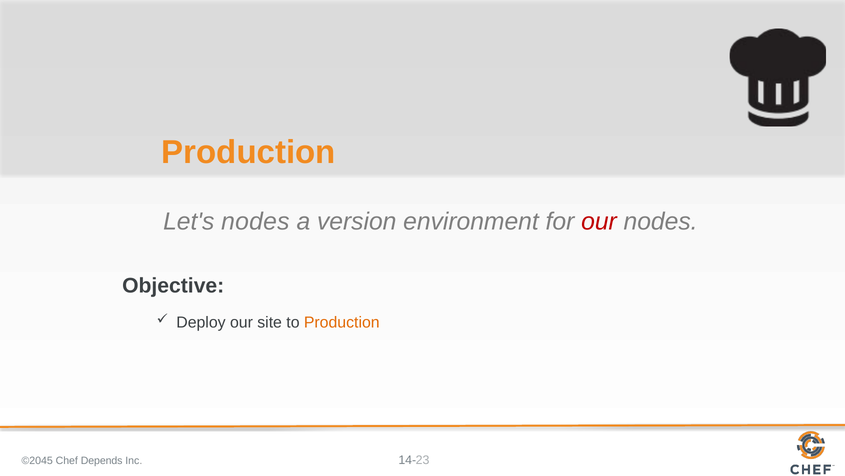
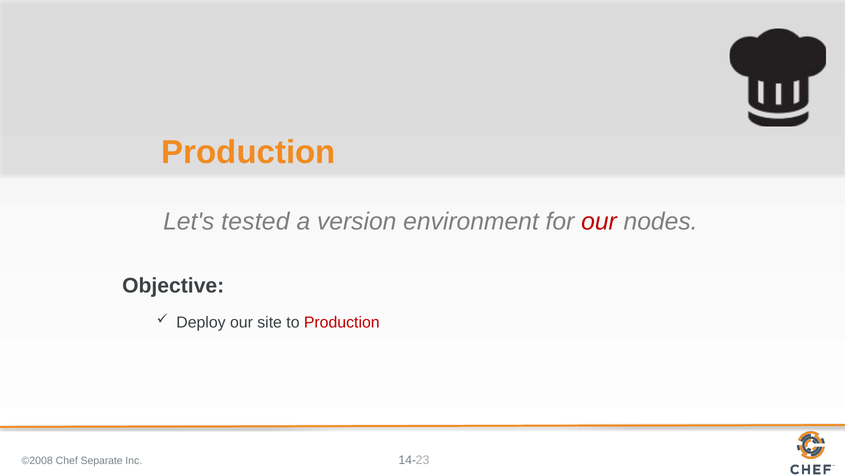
Let's nodes: nodes -> tested
Production at (342, 322) colour: orange -> red
©2045: ©2045 -> ©2008
Depends: Depends -> Separate
